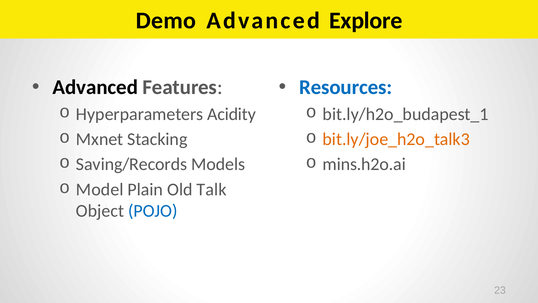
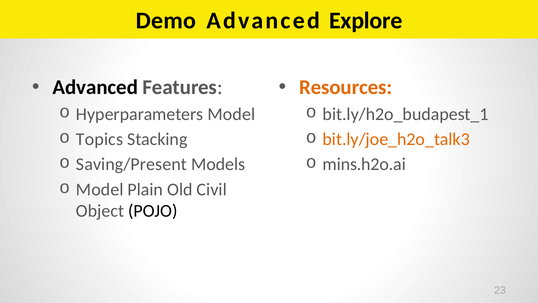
Resources colour: blue -> orange
Hyperparameters Acidity: Acidity -> Model
Mxnet: Mxnet -> Topics
Saving/Records: Saving/Records -> Saving/Present
Talk: Talk -> Civil
POJO colour: blue -> black
